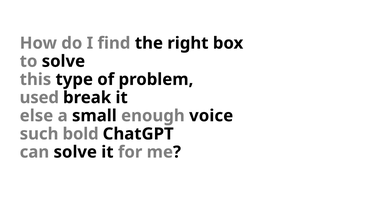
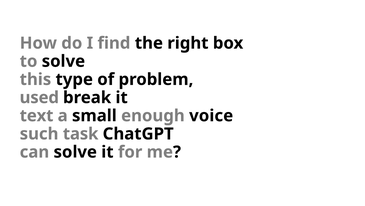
else: else -> text
bold: bold -> task
